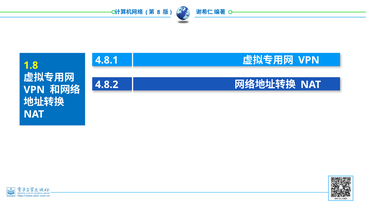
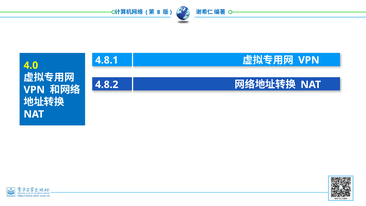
1.8: 1.8 -> 4.0
